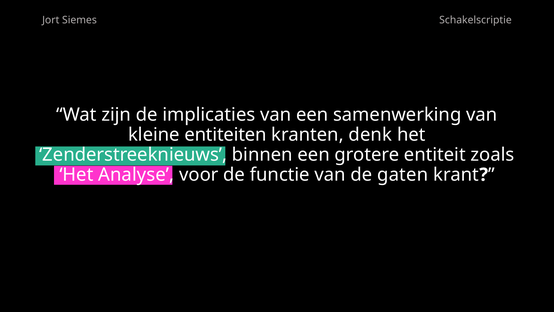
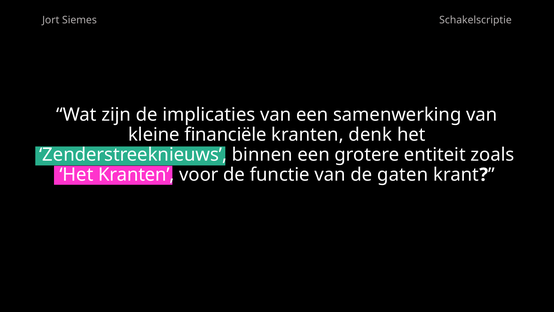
entiteiten: entiteiten -> financiële
Het Analyse: Analyse -> Kranten
